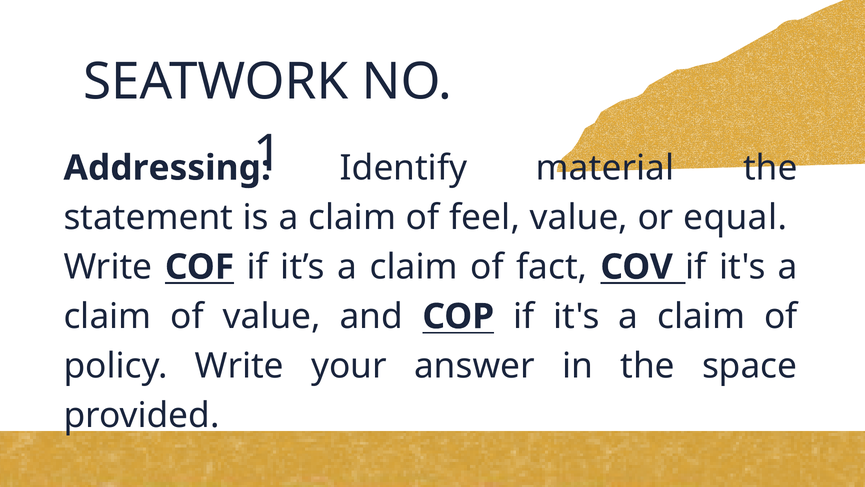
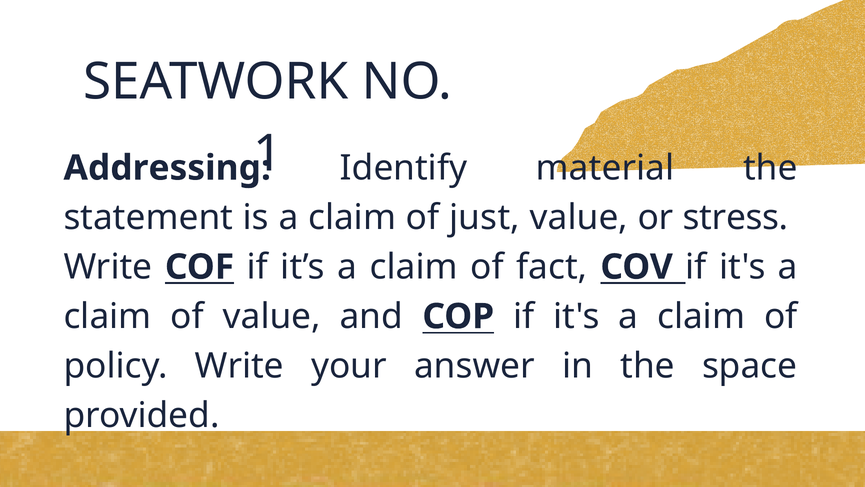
feel: feel -> just
equal: equal -> stress
